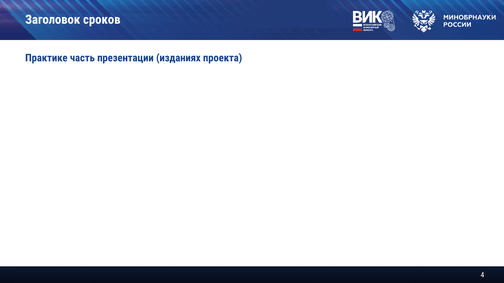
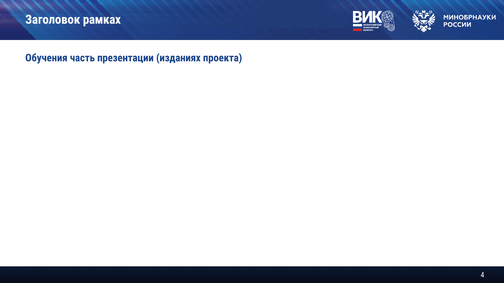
сроков: сроков -> рамках
Практике: Практике -> Обучения
